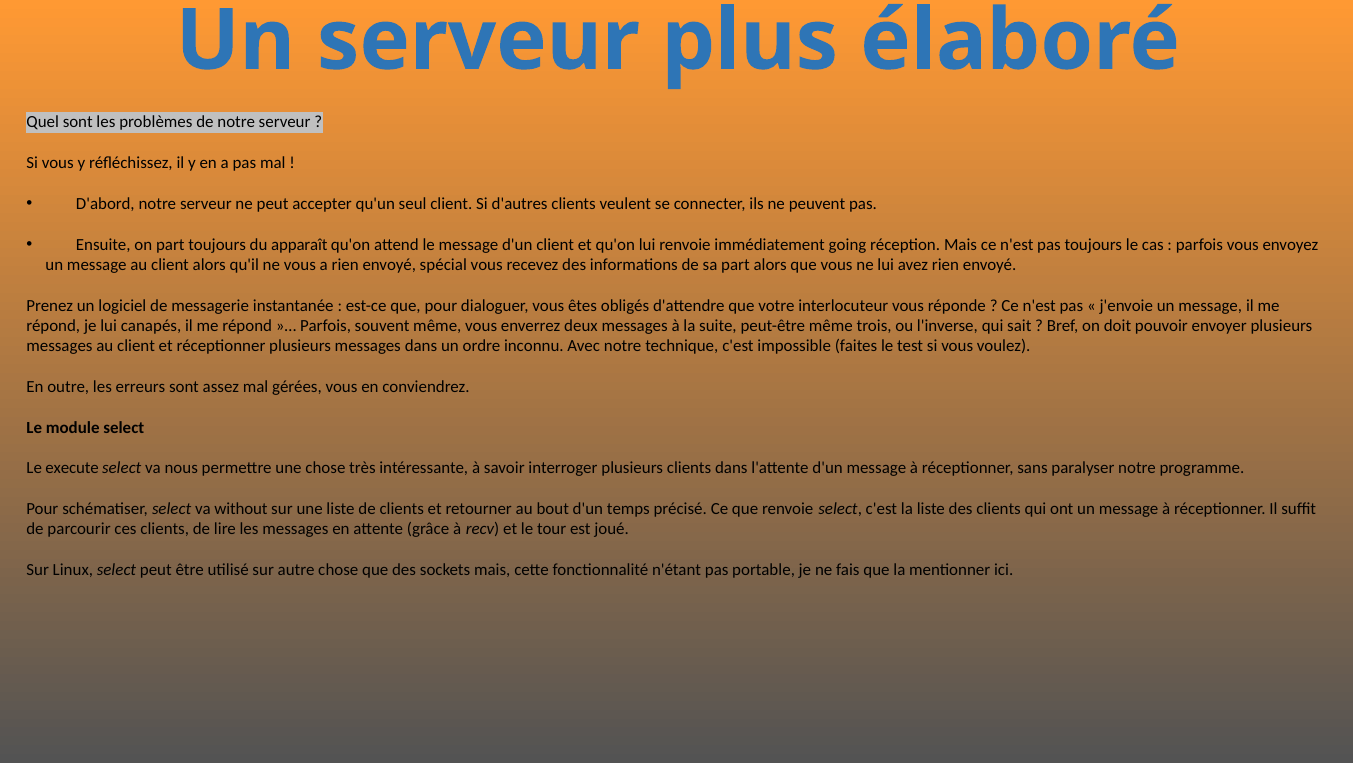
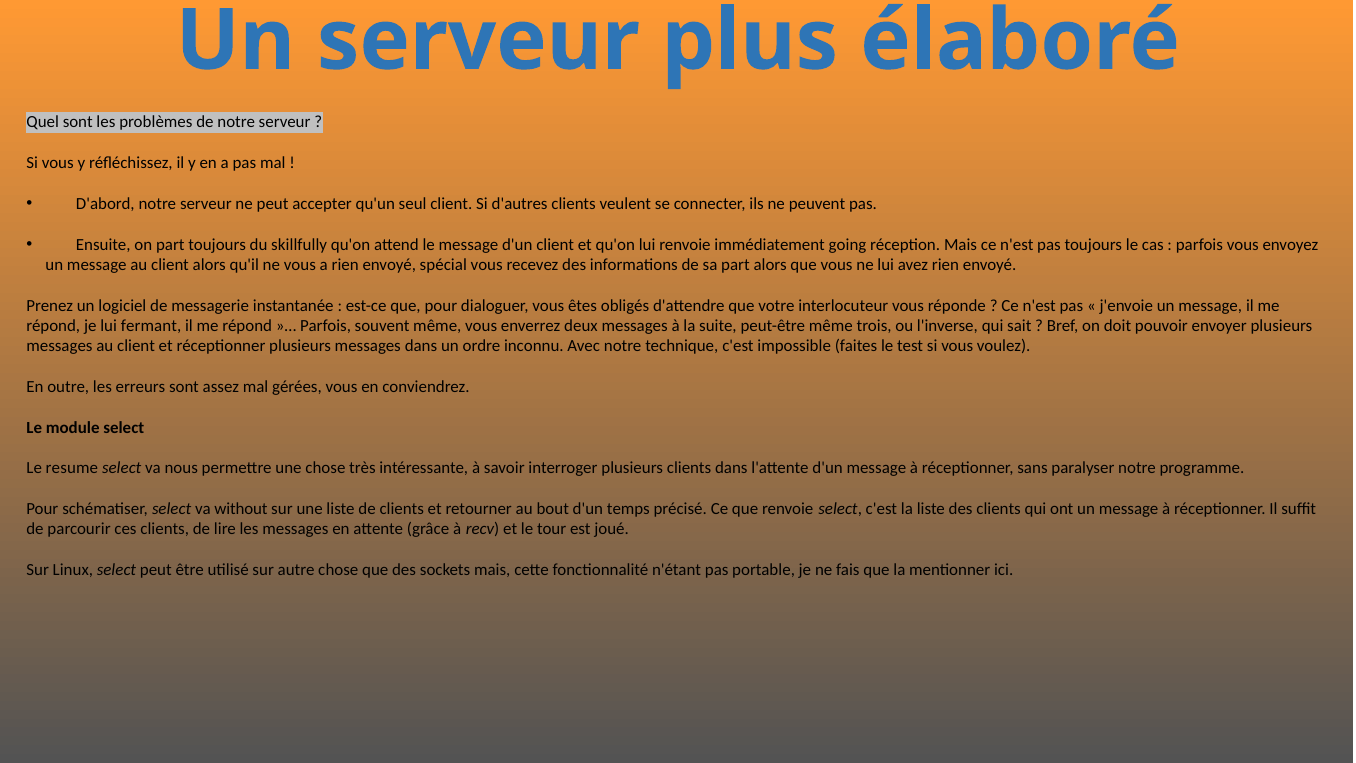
apparaît: apparaît -> skillfully
canapés: canapés -> fermant
execute: execute -> resume
